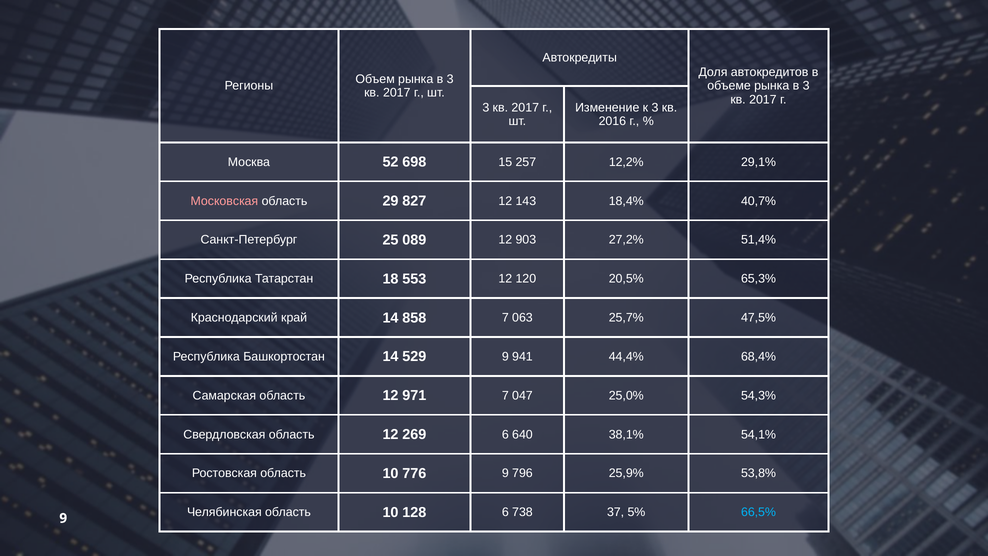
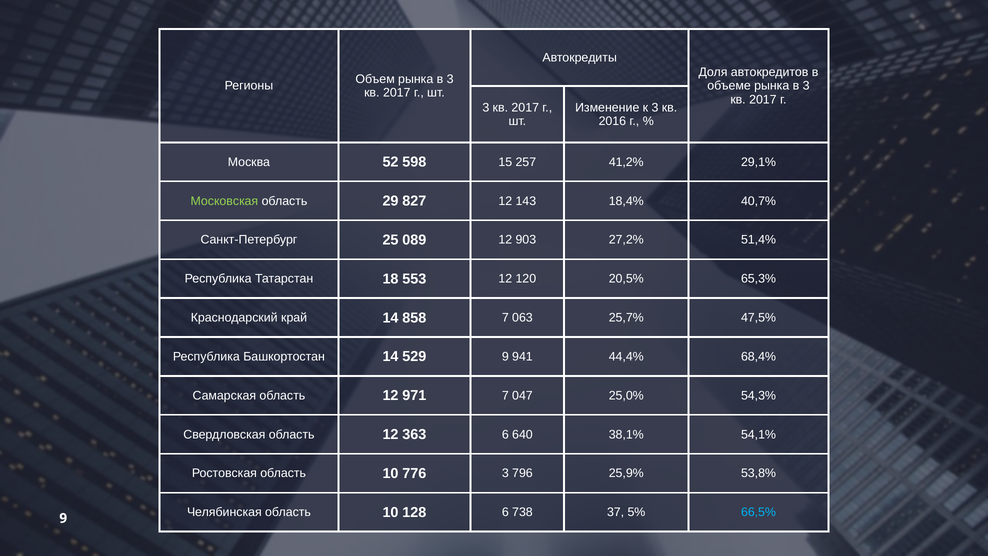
698: 698 -> 598
12,2%: 12,2% -> 41,2%
Московская colour: pink -> light green
269: 269 -> 363
776 9: 9 -> 3
